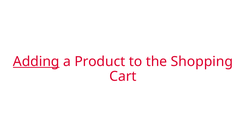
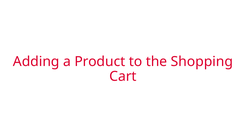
Adding underline: present -> none
